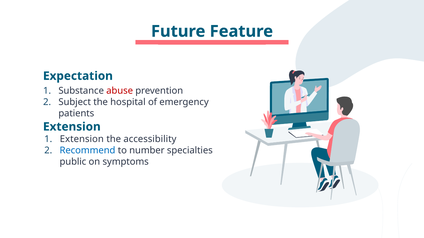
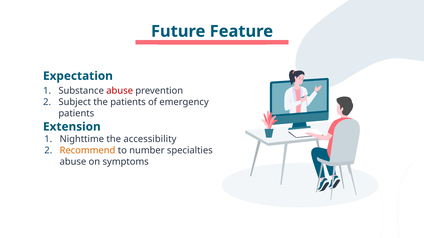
the hospital: hospital -> patients
Extension at (82, 139): Extension -> Nighttime
Recommend colour: blue -> orange
public at (73, 162): public -> abuse
